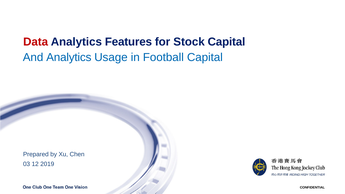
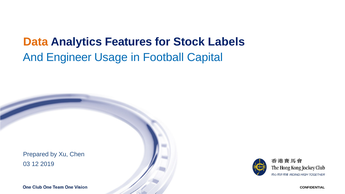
Data colour: red -> orange
Stock Capital: Capital -> Labels
And Analytics: Analytics -> Engineer
